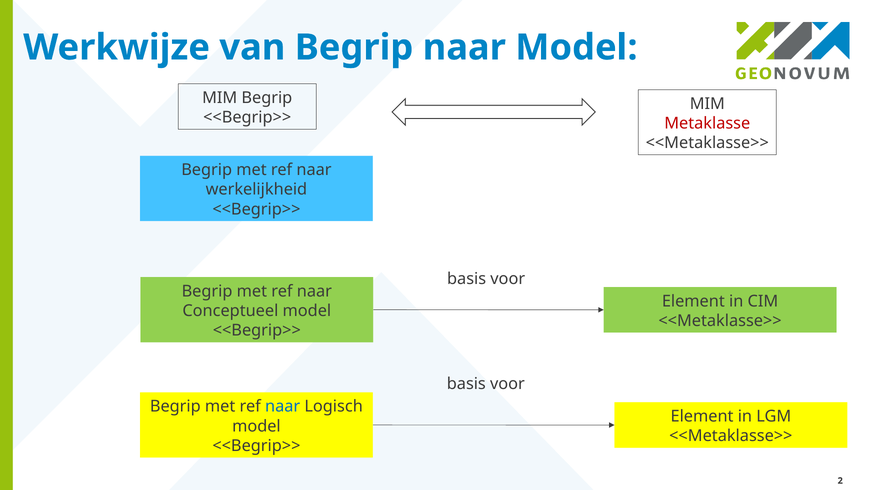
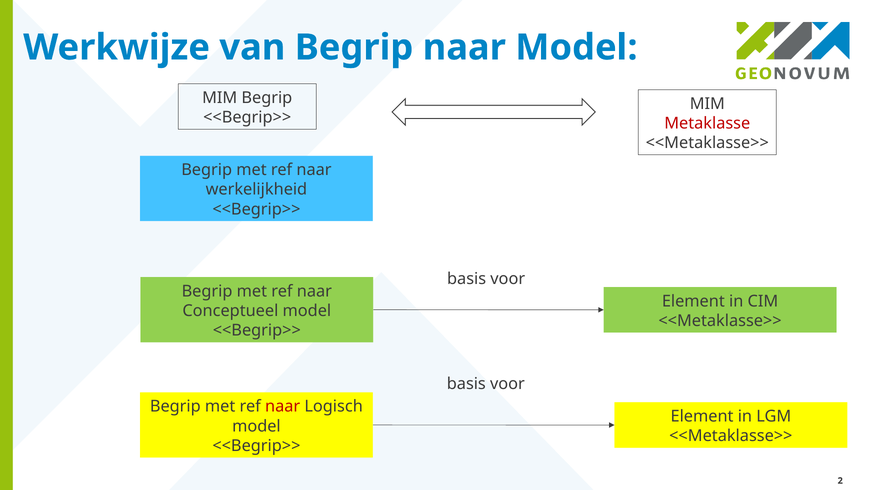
naar at (283, 406) colour: blue -> red
